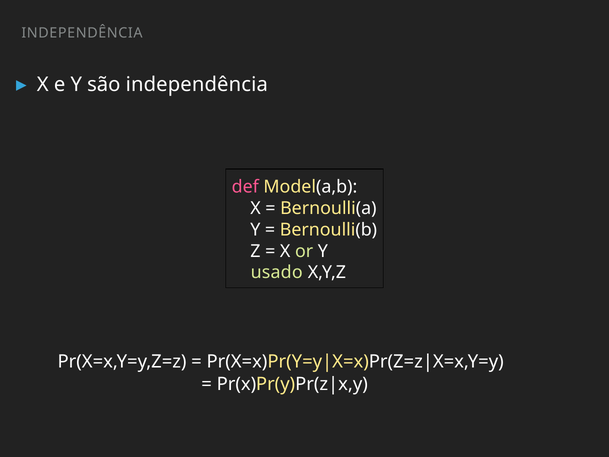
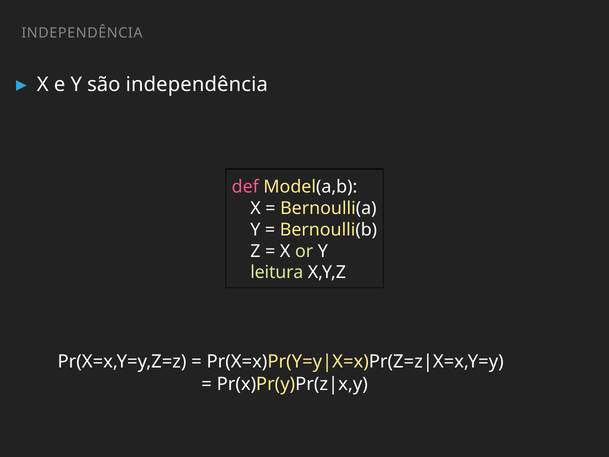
usado: usado -> leitura
